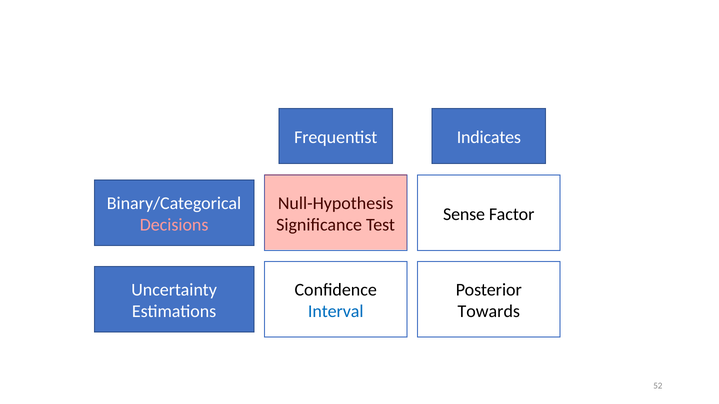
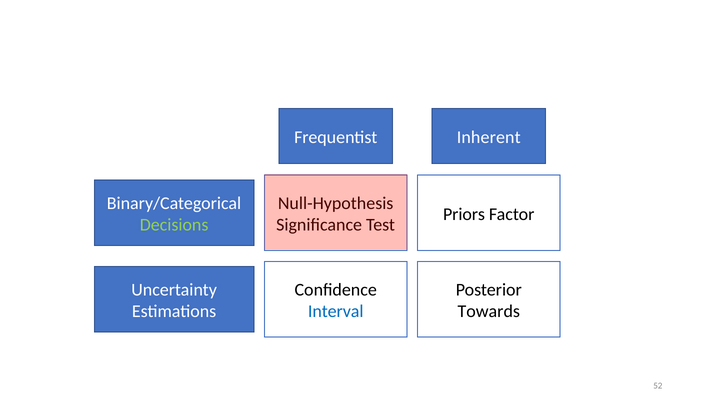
Indicates: Indicates -> Inherent
Sense: Sense -> Priors
Decisions colour: pink -> light green
